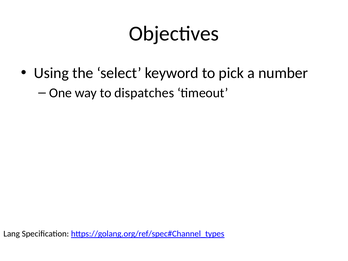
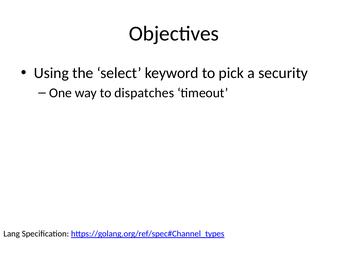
number: number -> security
